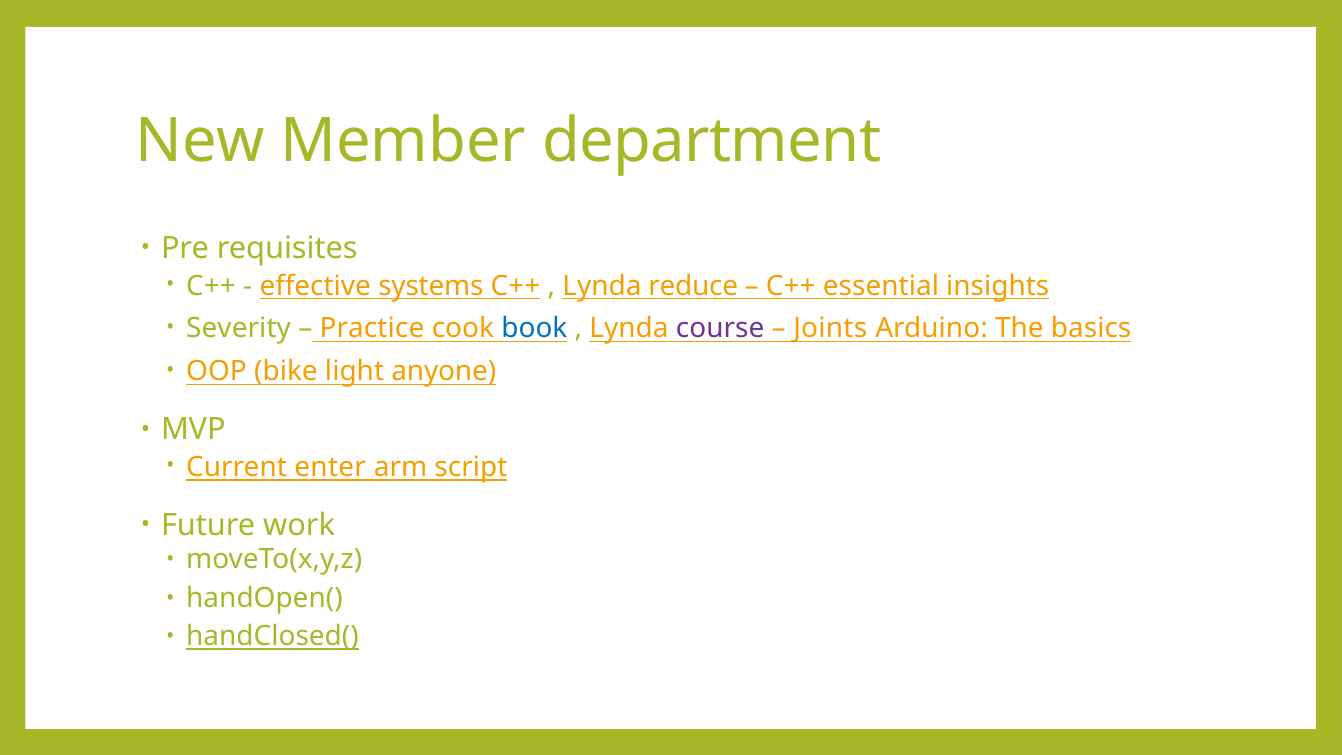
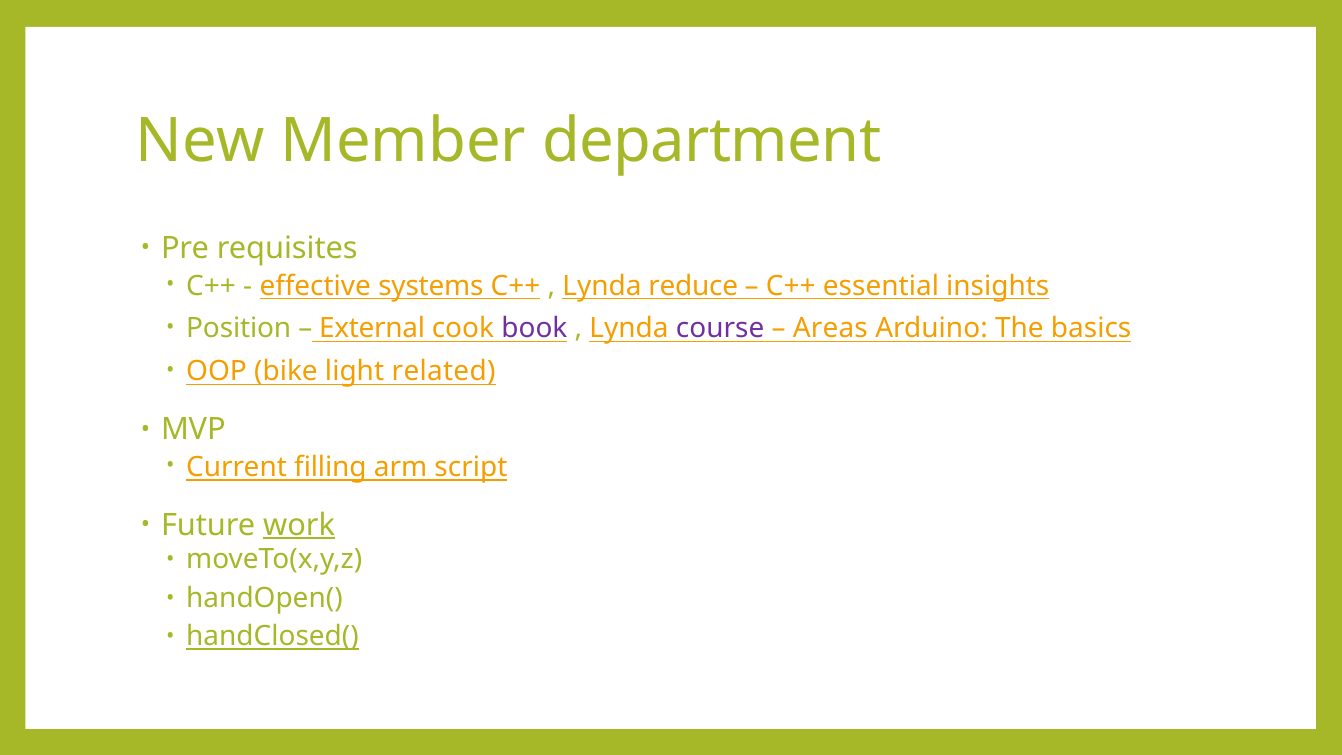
Severity: Severity -> Position
Practice: Practice -> External
book colour: blue -> purple
Joints: Joints -> Areas
anyone: anyone -> related
enter: enter -> filling
work underline: none -> present
